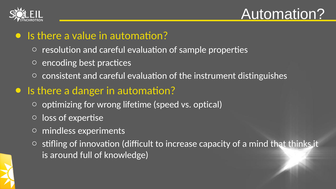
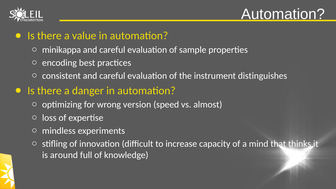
resolution: resolution -> minikappa
lifetime: lifetime -> version
optical: optical -> almost
